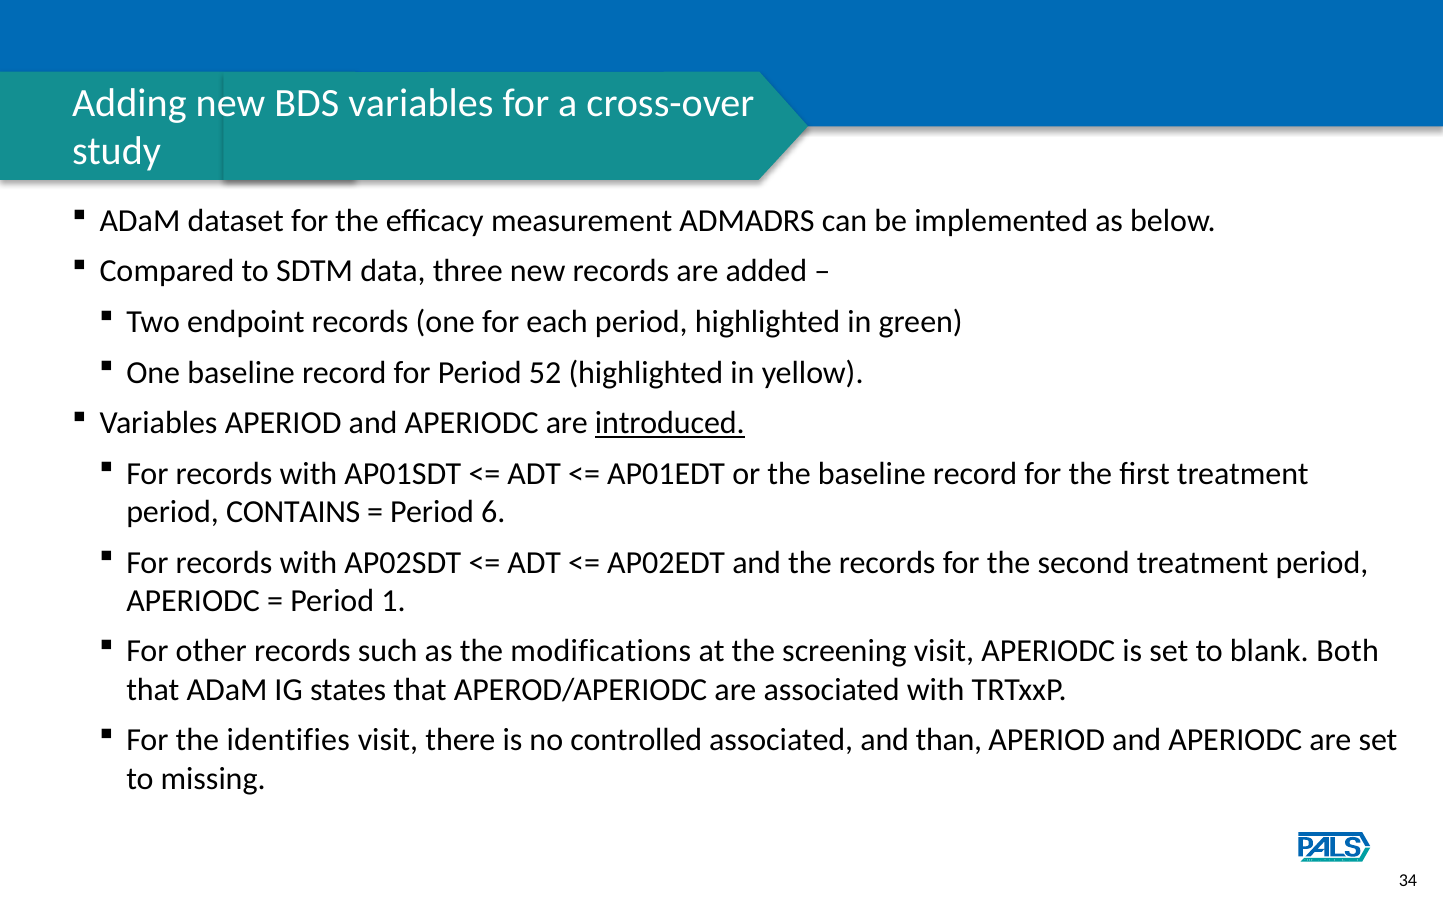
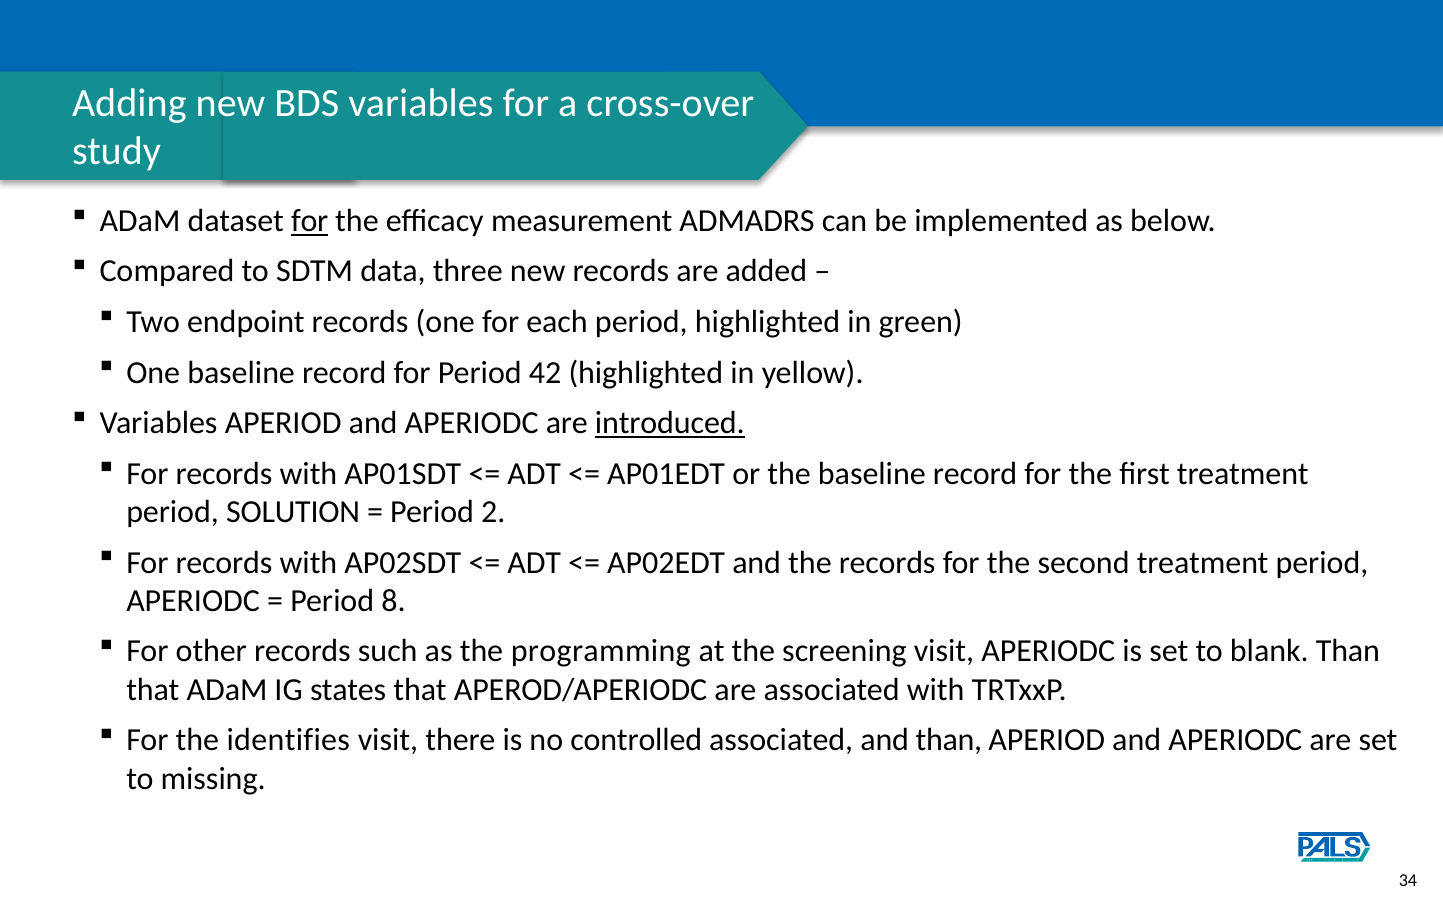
for at (310, 221) underline: none -> present
52: 52 -> 42
CONTAINS: CONTAINS -> SOLUTION
6: 6 -> 2
1: 1 -> 8
modifications: modifications -> programming
blank Both: Both -> Than
